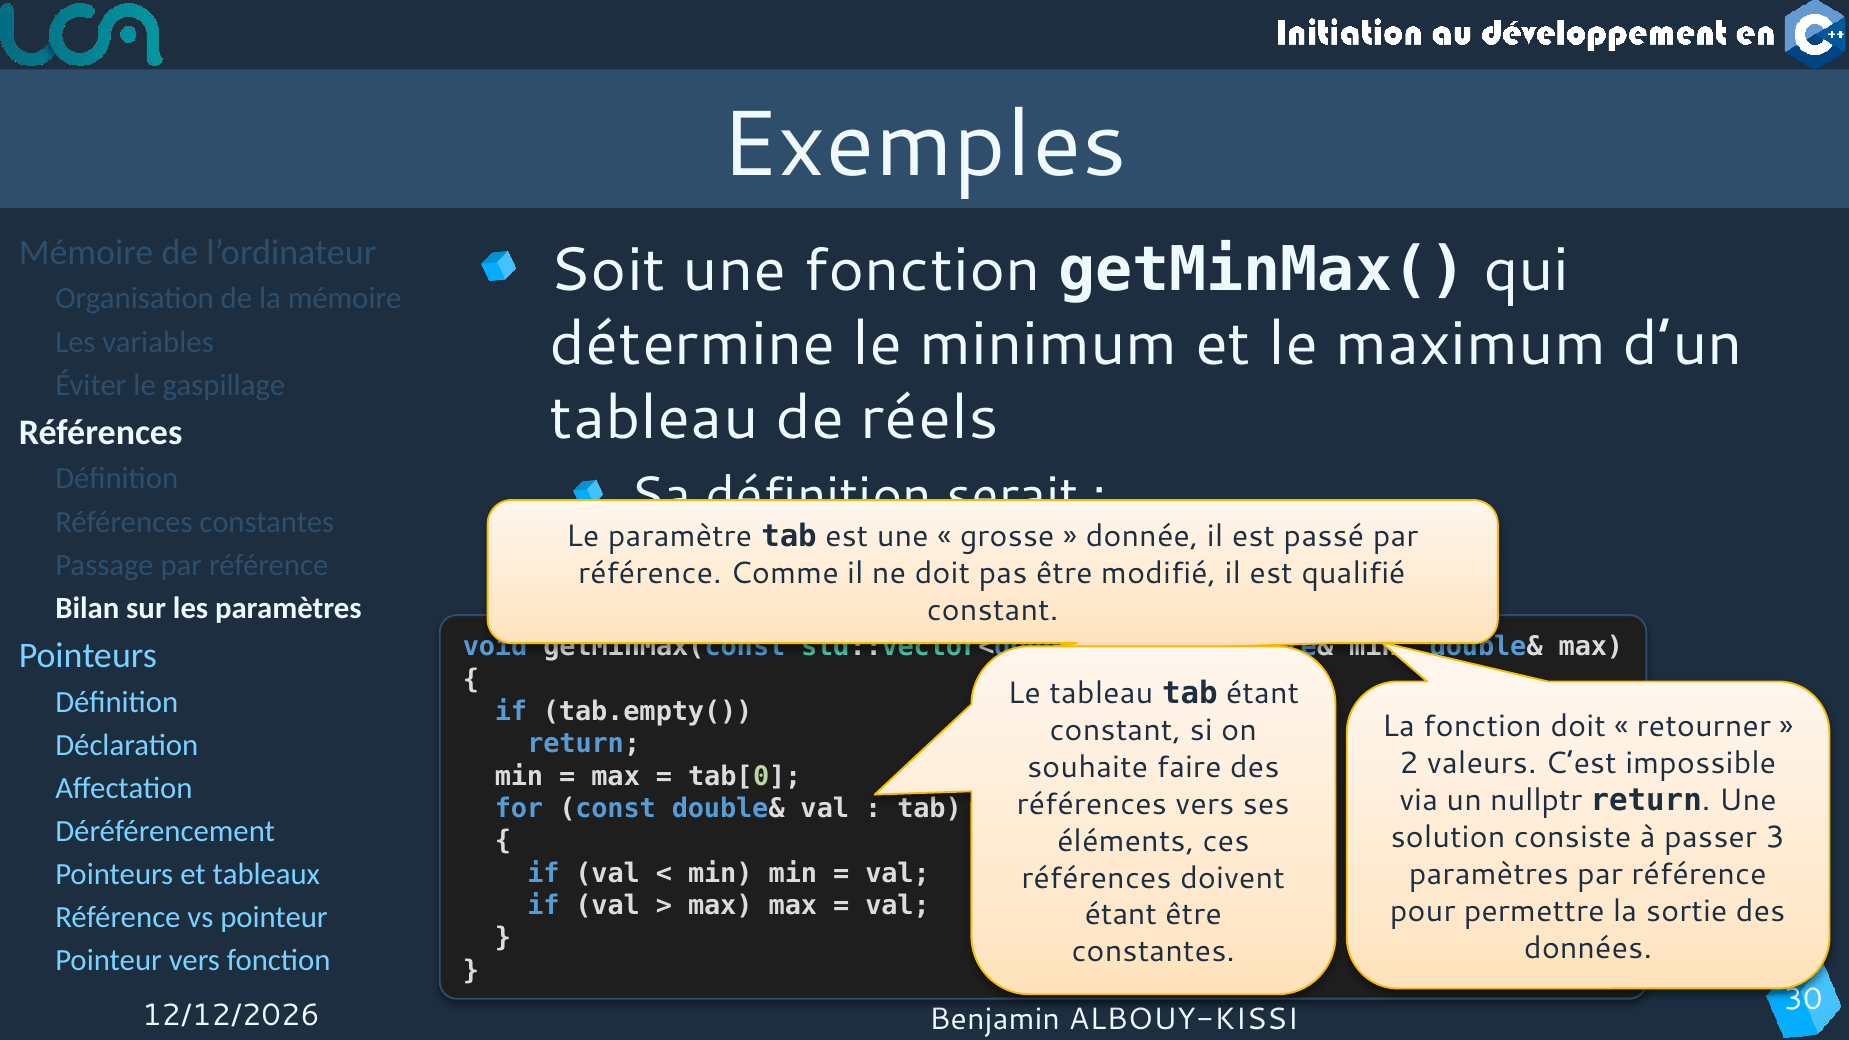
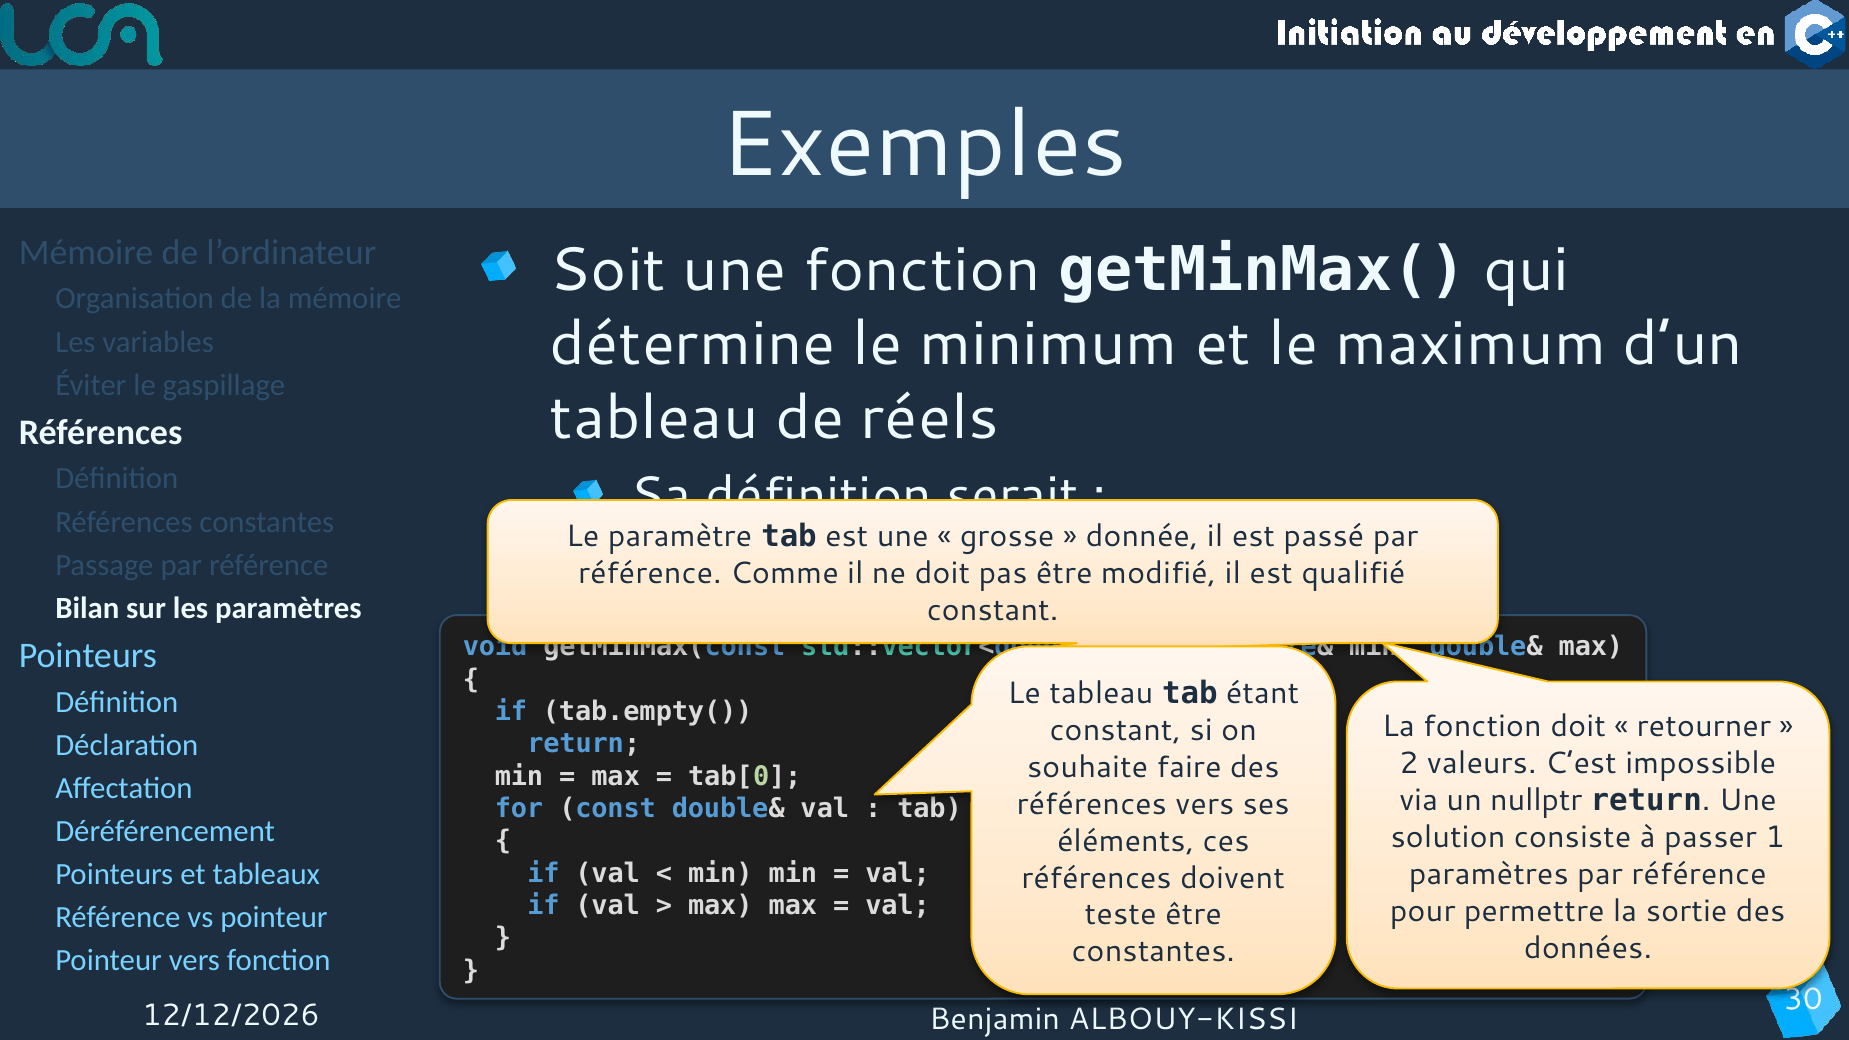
3: 3 -> 1
étant at (1121, 915): étant -> teste
